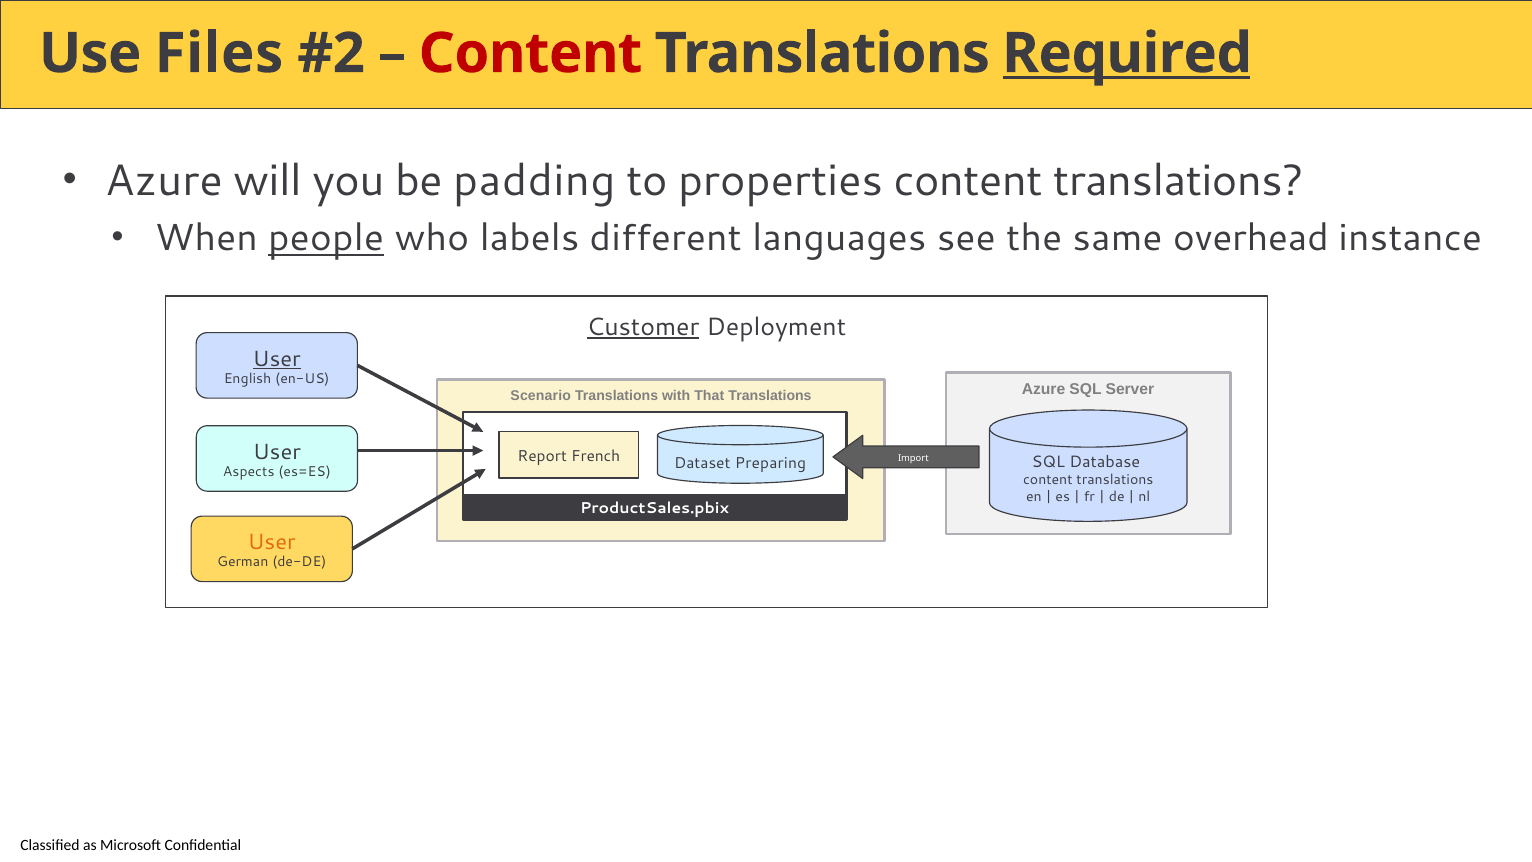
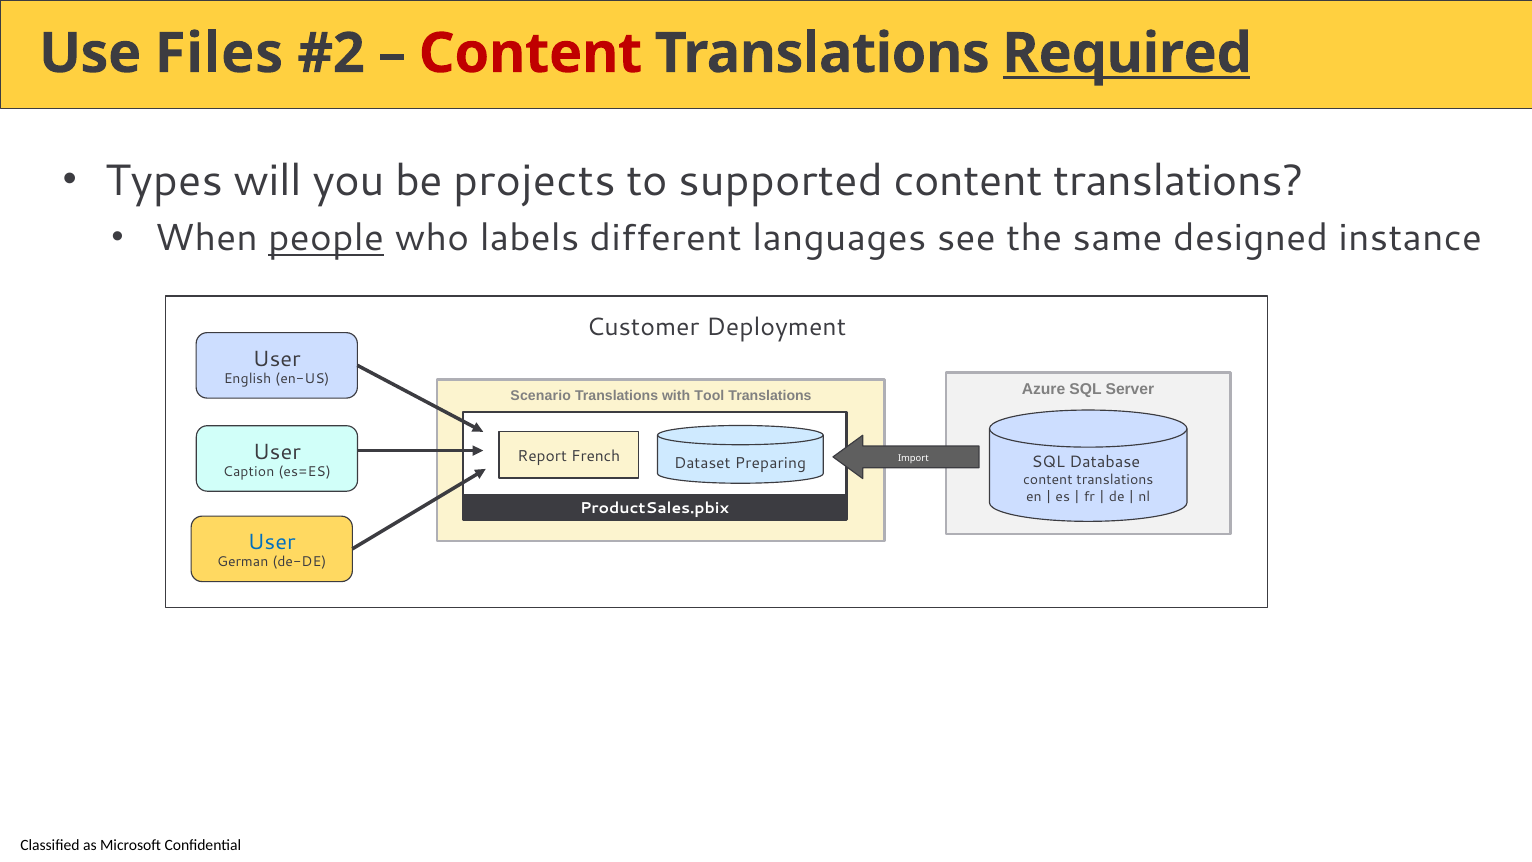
Azure at (164, 181): Azure -> Types
padding: padding -> projects
properties: properties -> supported
overhead: overhead -> designed
Customer underline: present -> none
User at (277, 359) underline: present -> none
That: That -> Tool
Aspects: Aspects -> Caption
User at (272, 542) colour: orange -> blue
